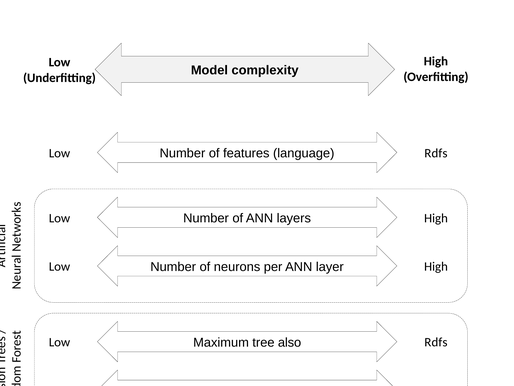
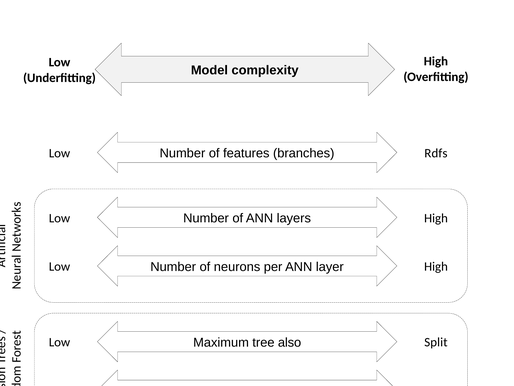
features language: language -> branches
Rdfs at (436, 342): Rdfs -> Split
